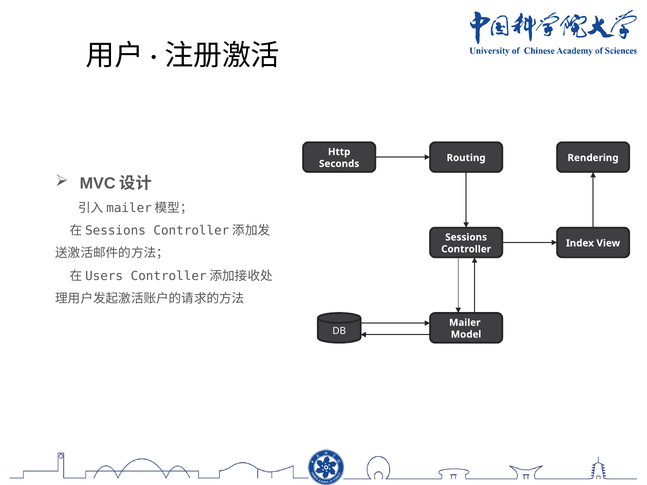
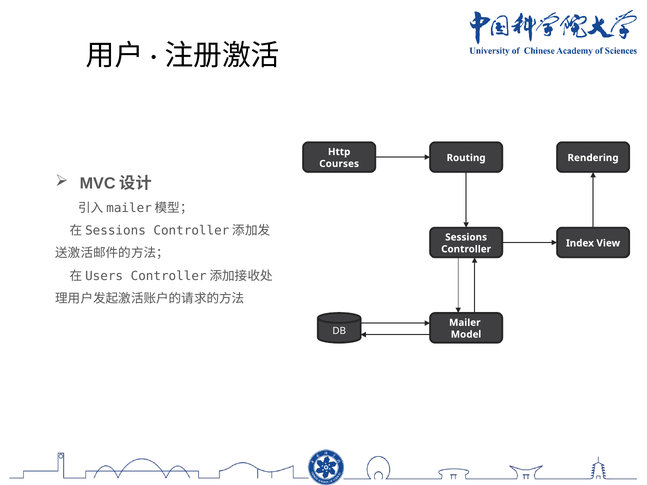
Seconds: Seconds -> Courses
